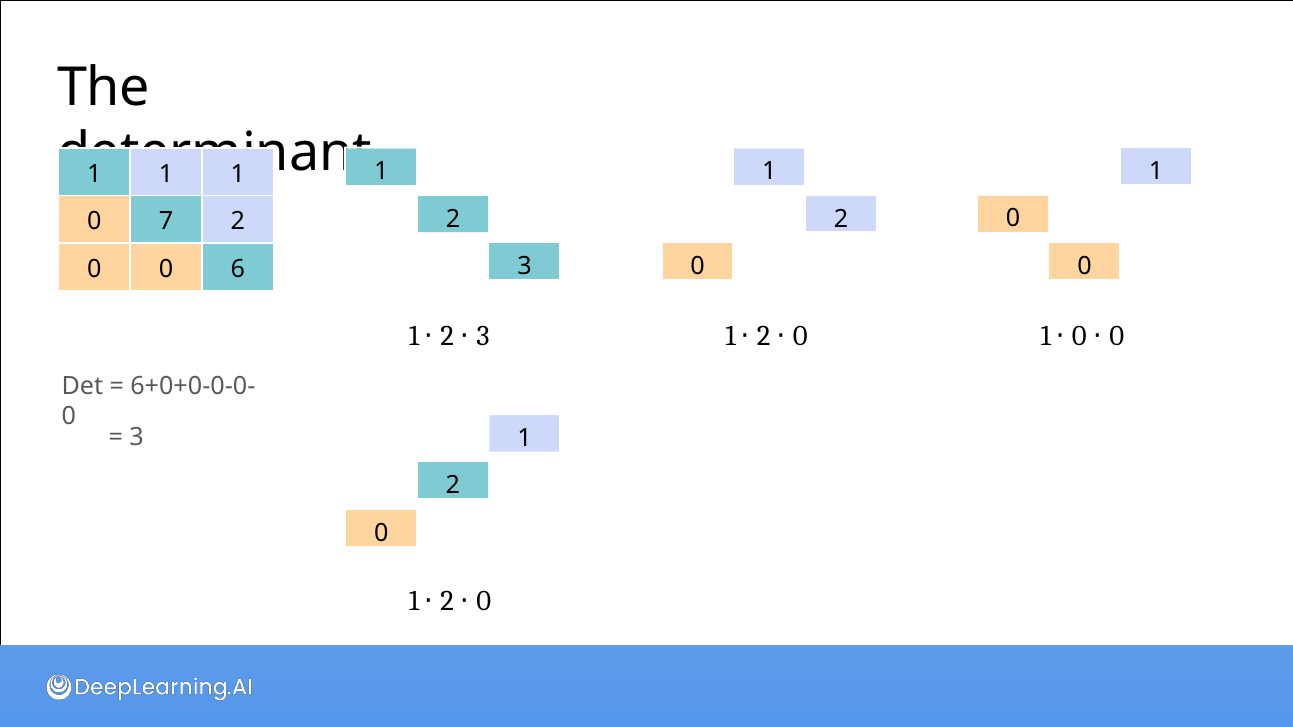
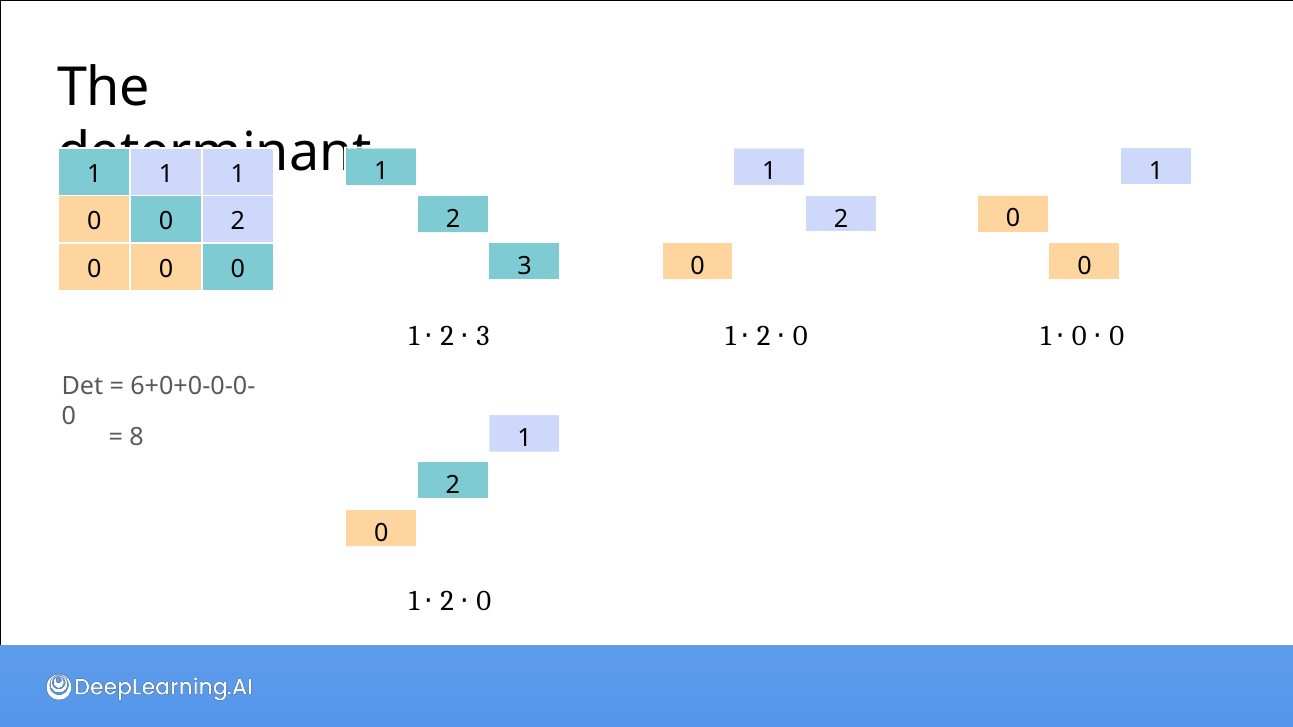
7 at (166, 222): 7 -> 0
0 0 6: 6 -> 0
3 at (137, 437): 3 -> 8
